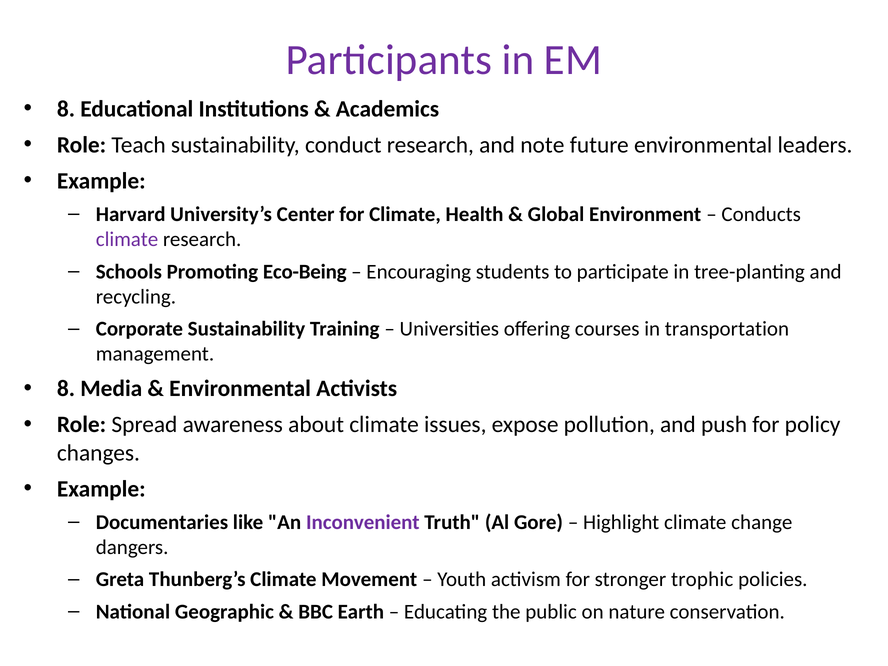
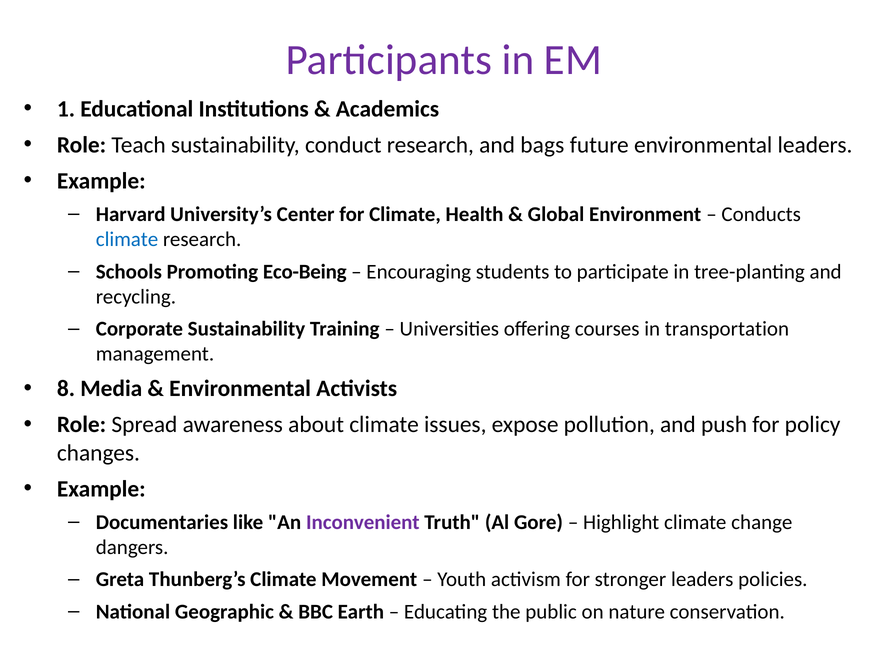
8 at (66, 109): 8 -> 1
note: note -> bags
climate at (127, 240) colour: purple -> blue
stronger trophic: trophic -> leaders
